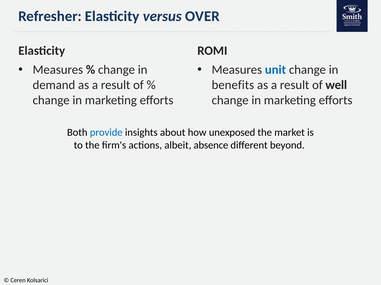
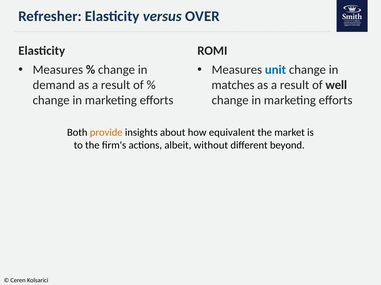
benefits: benefits -> matches
provide colour: blue -> orange
unexposed: unexposed -> equivalent
absence: absence -> without
